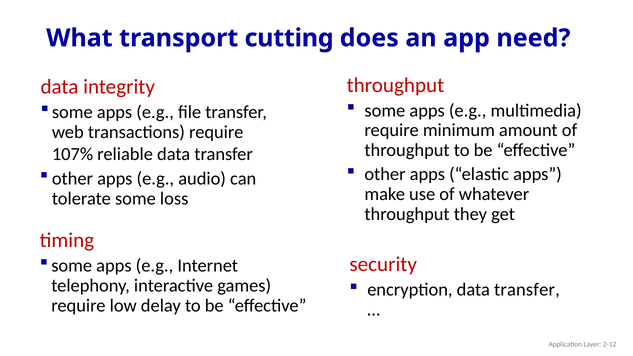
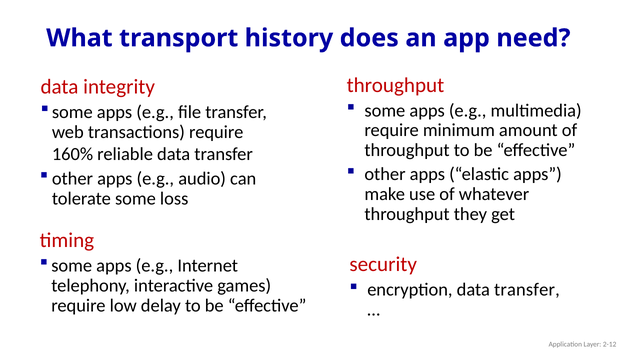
cutting: cutting -> history
107%: 107% -> 160%
